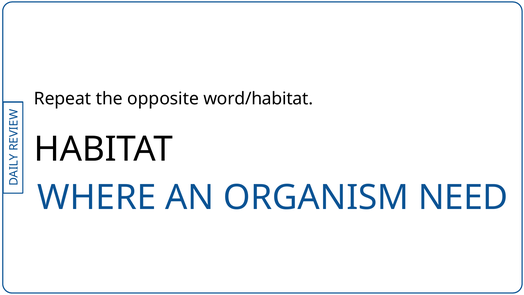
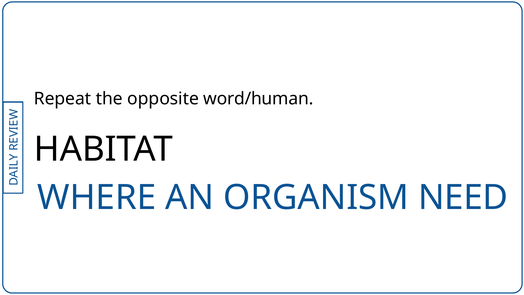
word/habitat: word/habitat -> word/human
